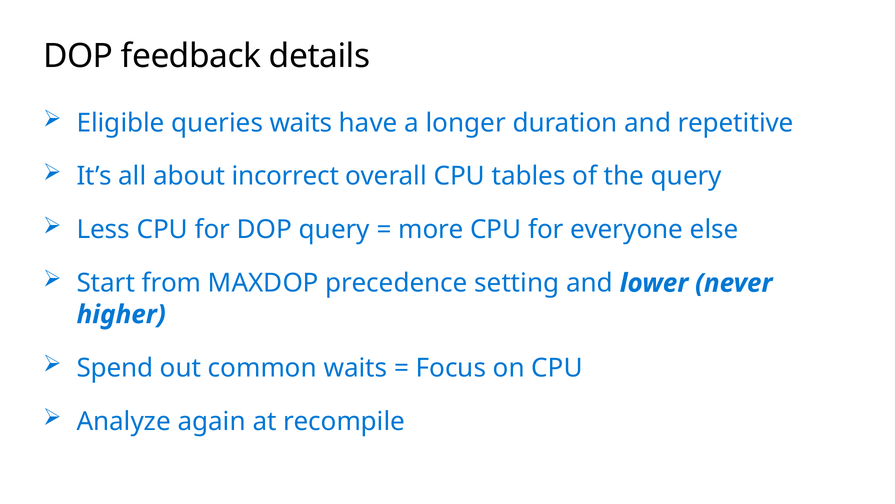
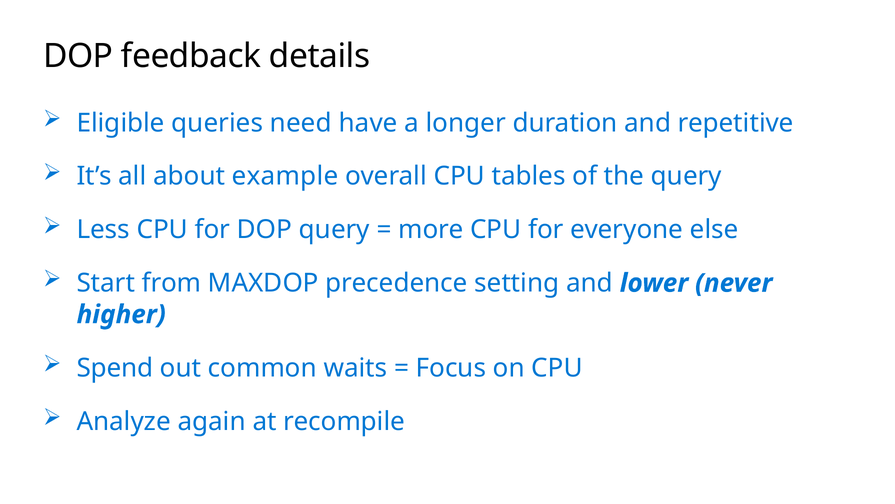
queries waits: waits -> need
incorrect: incorrect -> example
